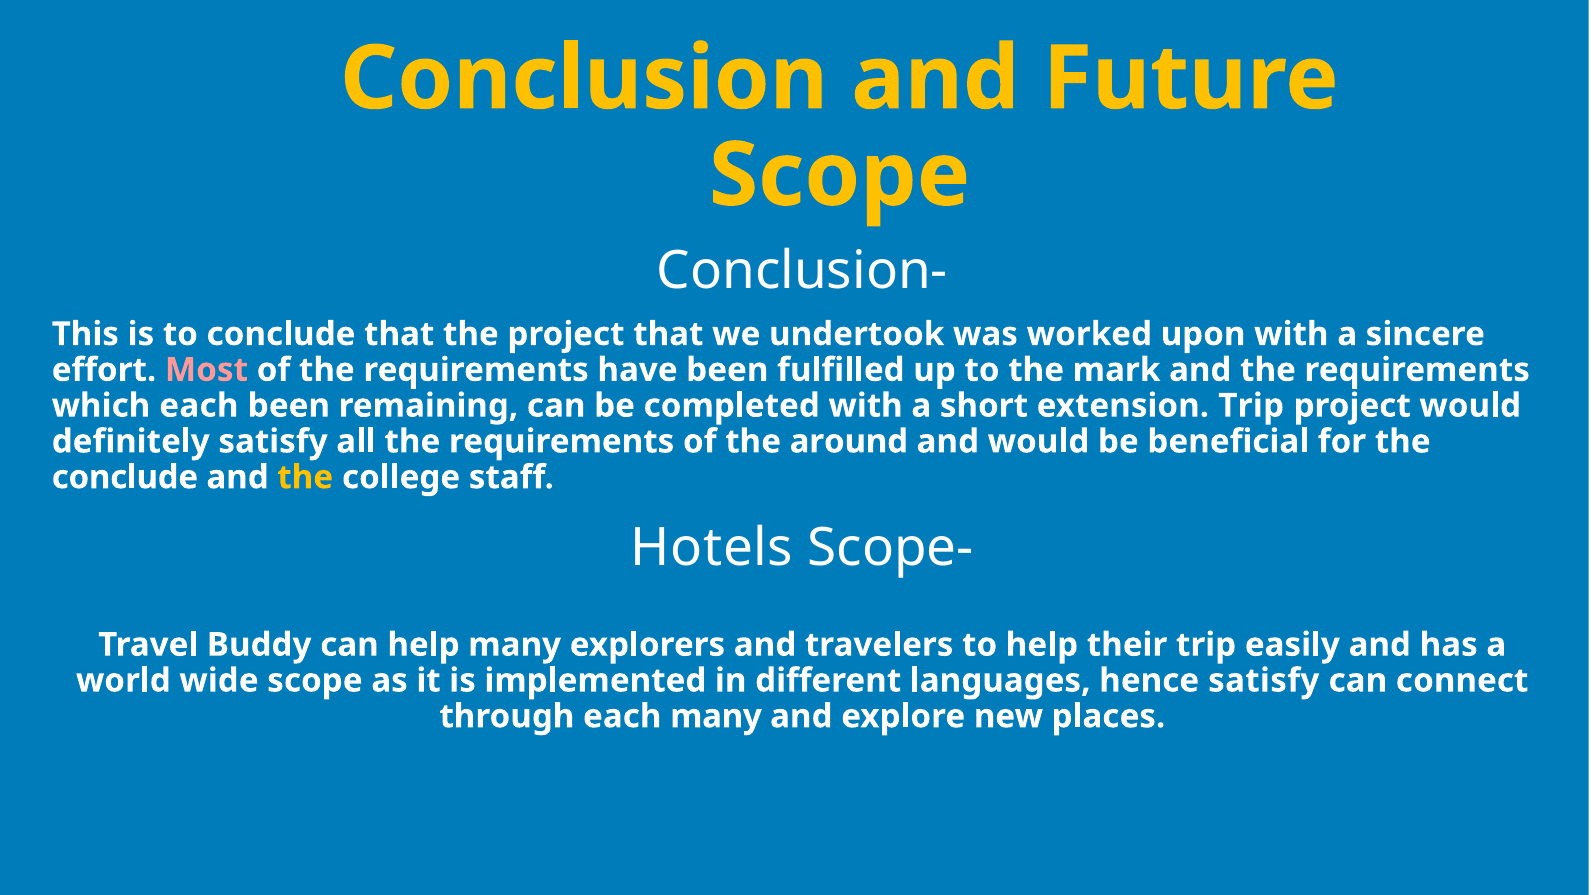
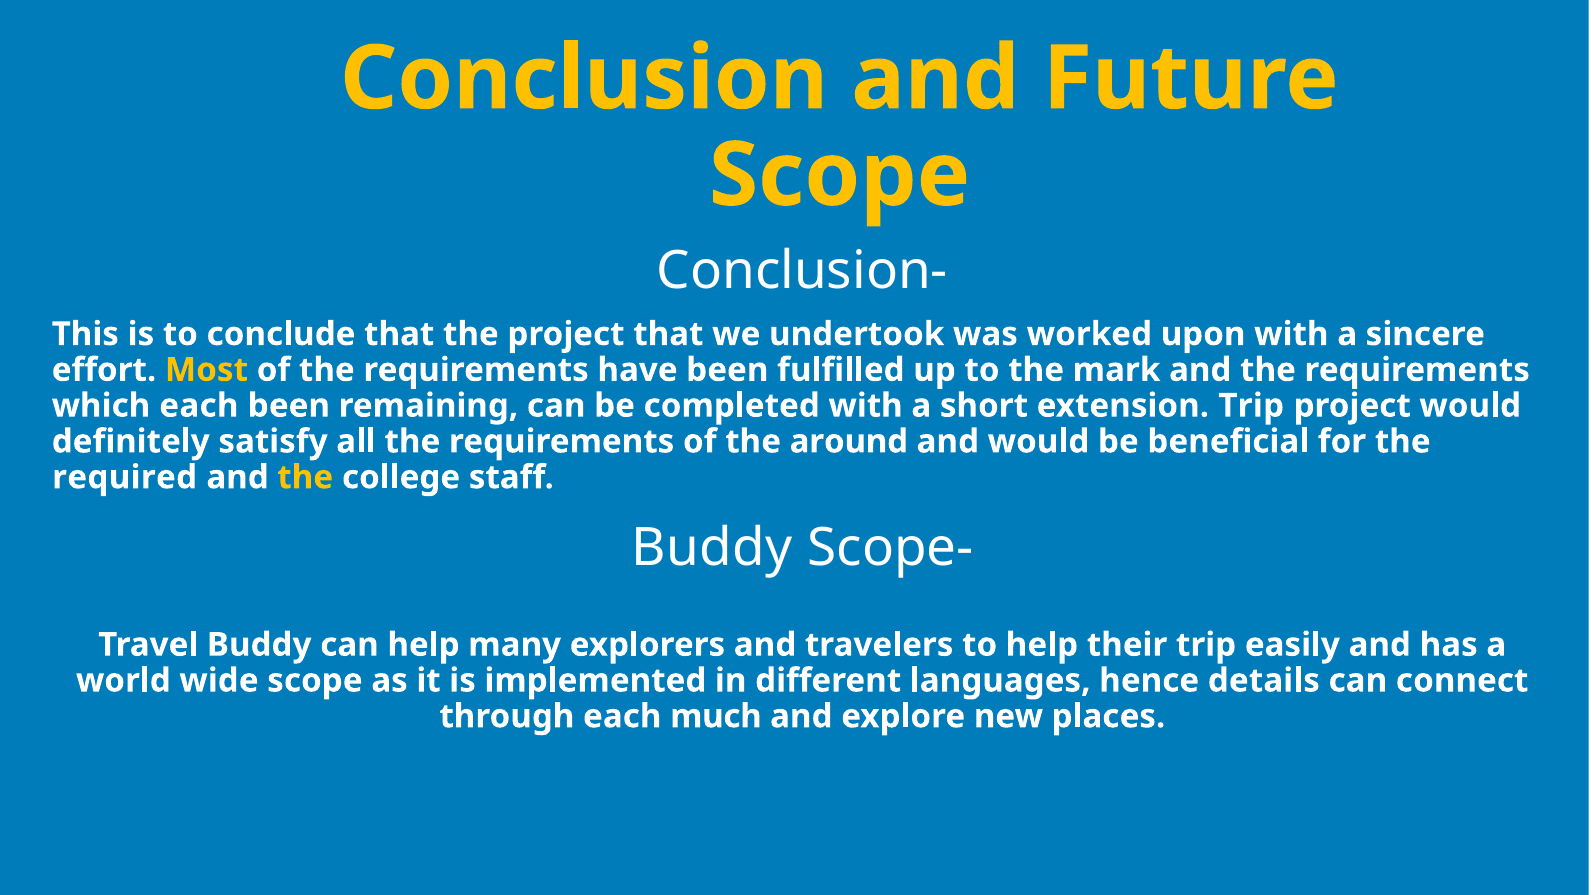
Most colour: pink -> yellow
conclude at (125, 477): conclude -> required
Hotels at (712, 548): Hotels -> Buddy
hence satisfy: satisfy -> details
each many: many -> much
